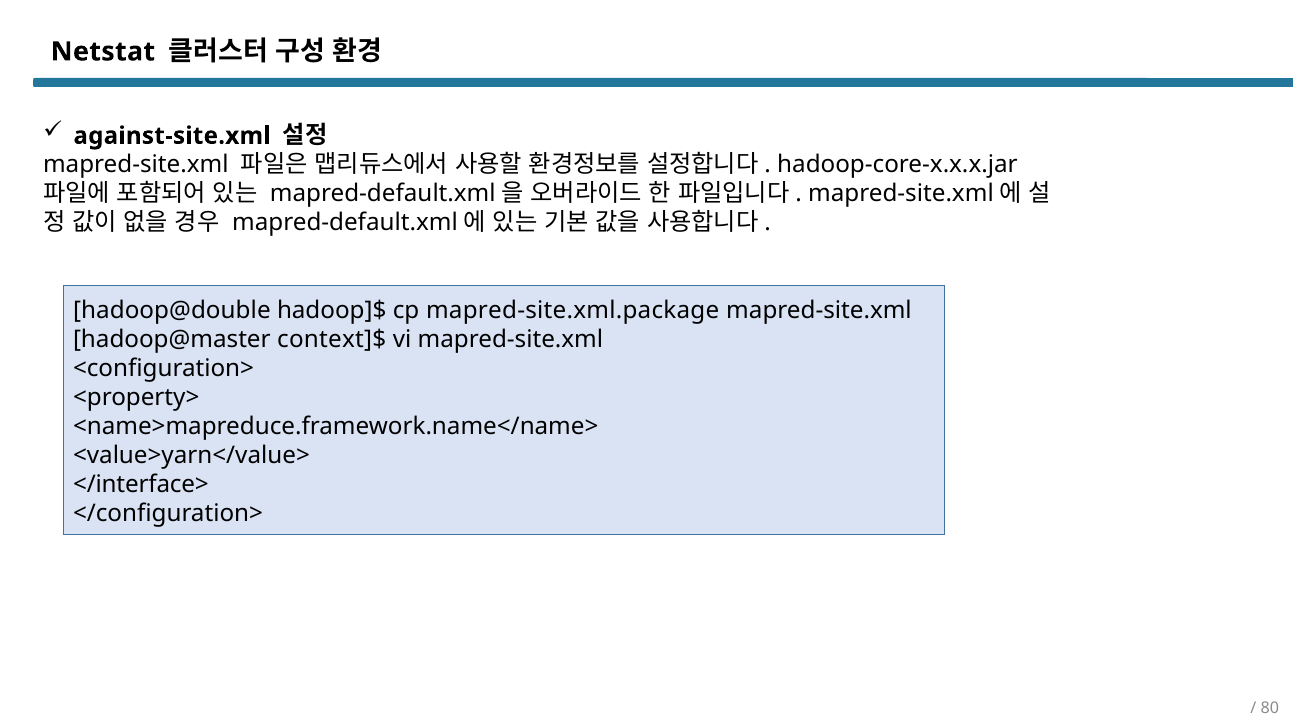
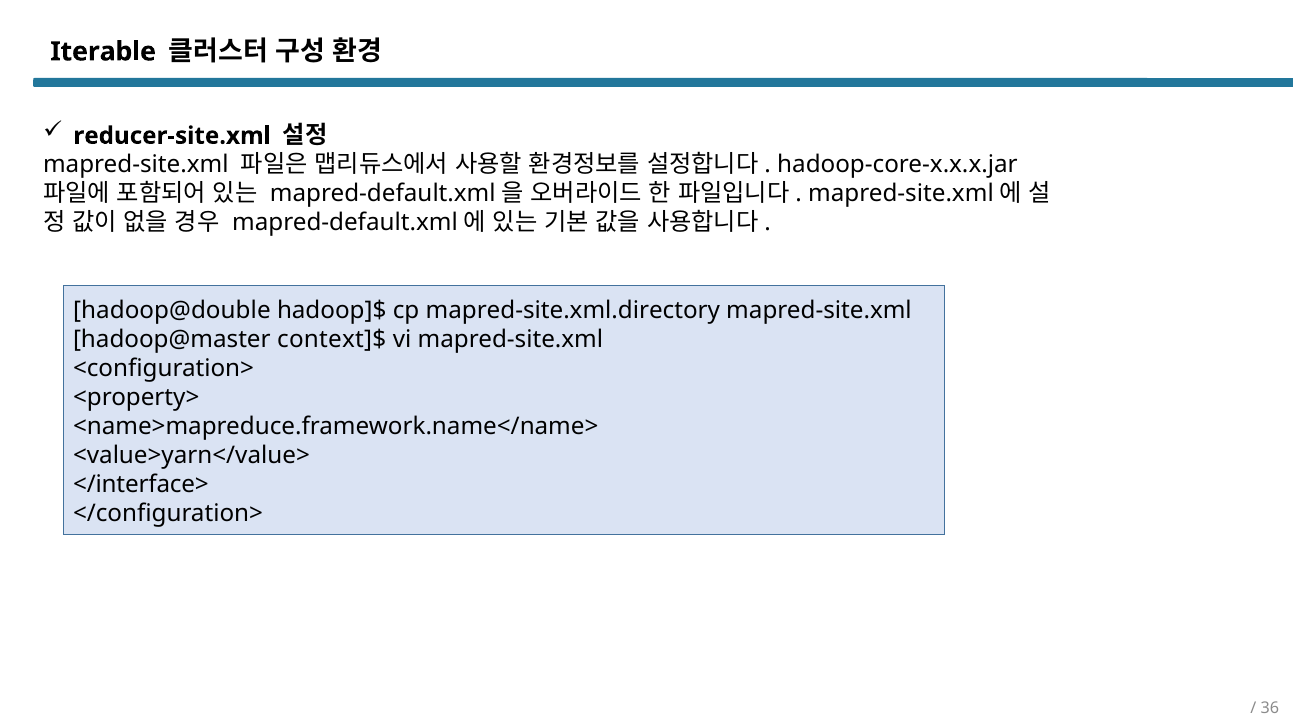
Netstat: Netstat -> Iterable
against-site.xml: against-site.xml -> reducer-site.xml
mapred-site.xml.package: mapred-site.xml.package -> mapred-site.xml.directory
80: 80 -> 36
